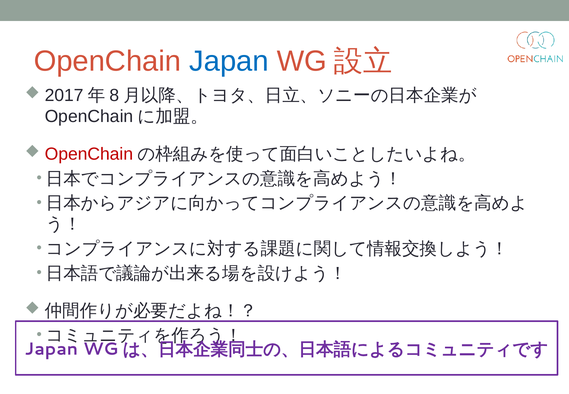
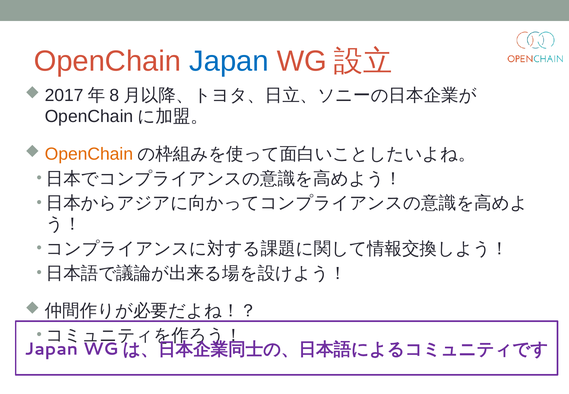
OpenChain at (89, 154) colour: red -> orange
